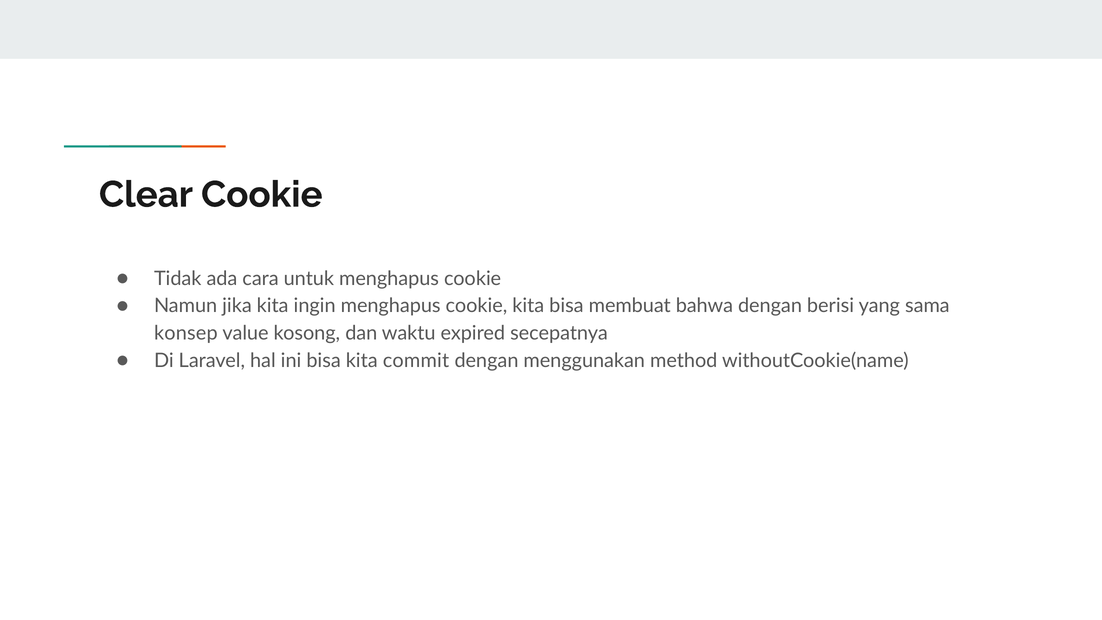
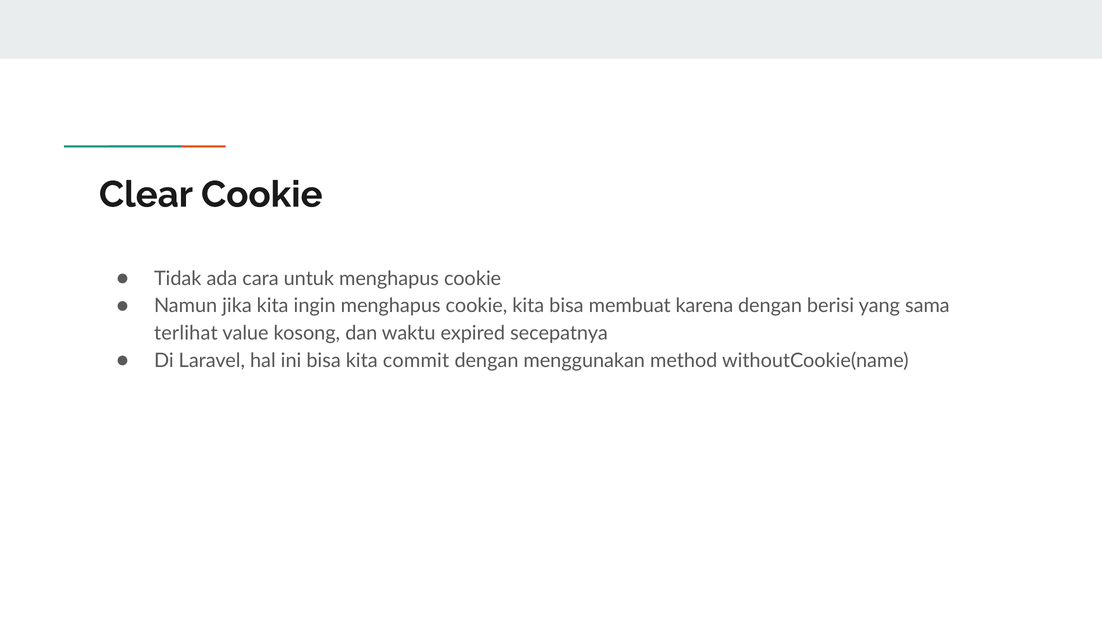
bahwa: bahwa -> karena
konsep: konsep -> terlihat
